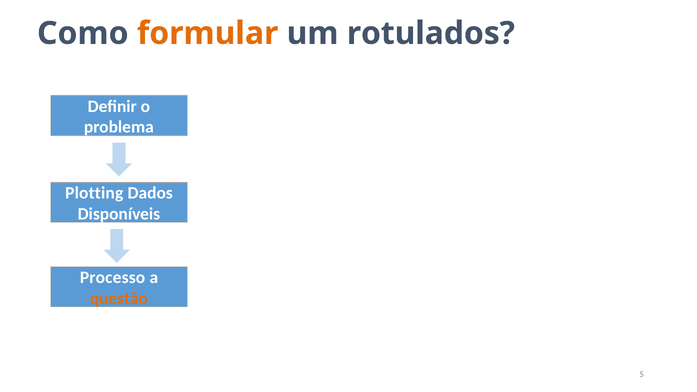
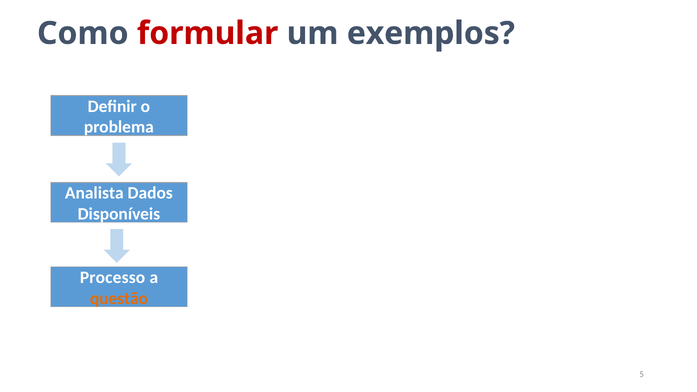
formular colour: orange -> red
rotulados: rotulados -> exemplos
Plotting: Plotting -> Analista
